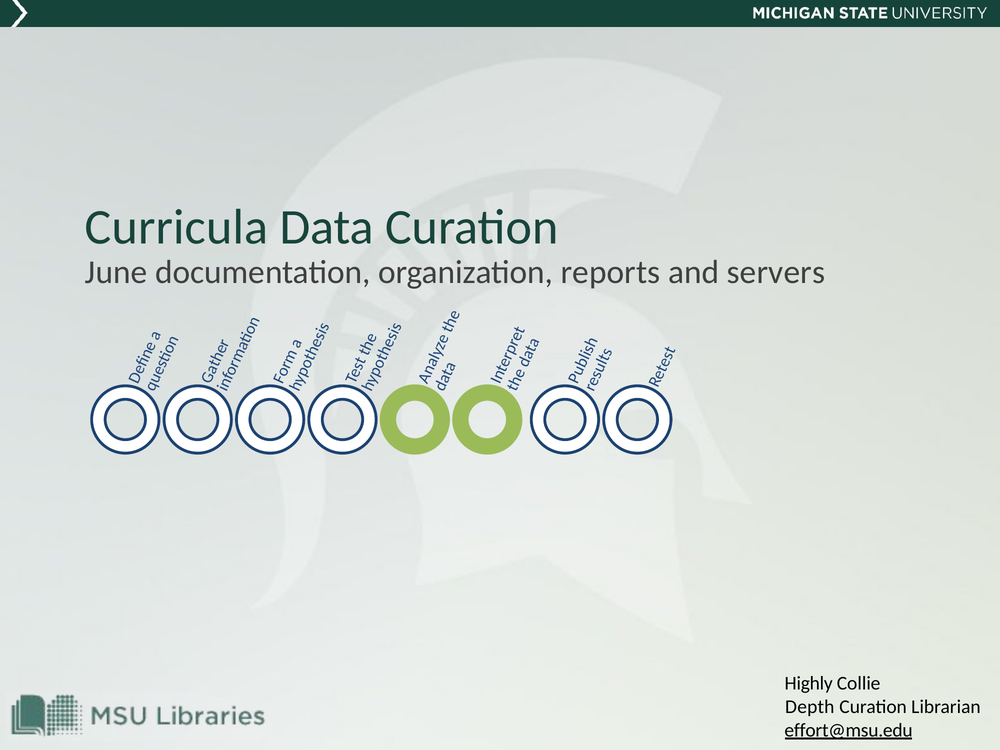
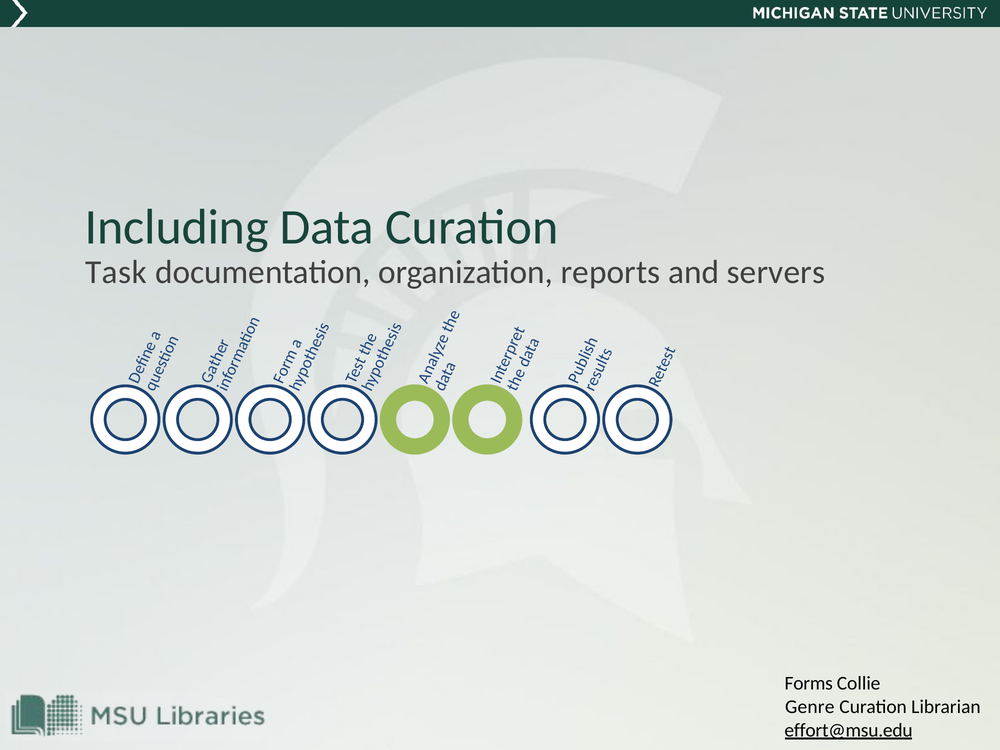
Curricula: Curricula -> Including
June: June -> Task
Highly: Highly -> Forms
Depth: Depth -> Genre
